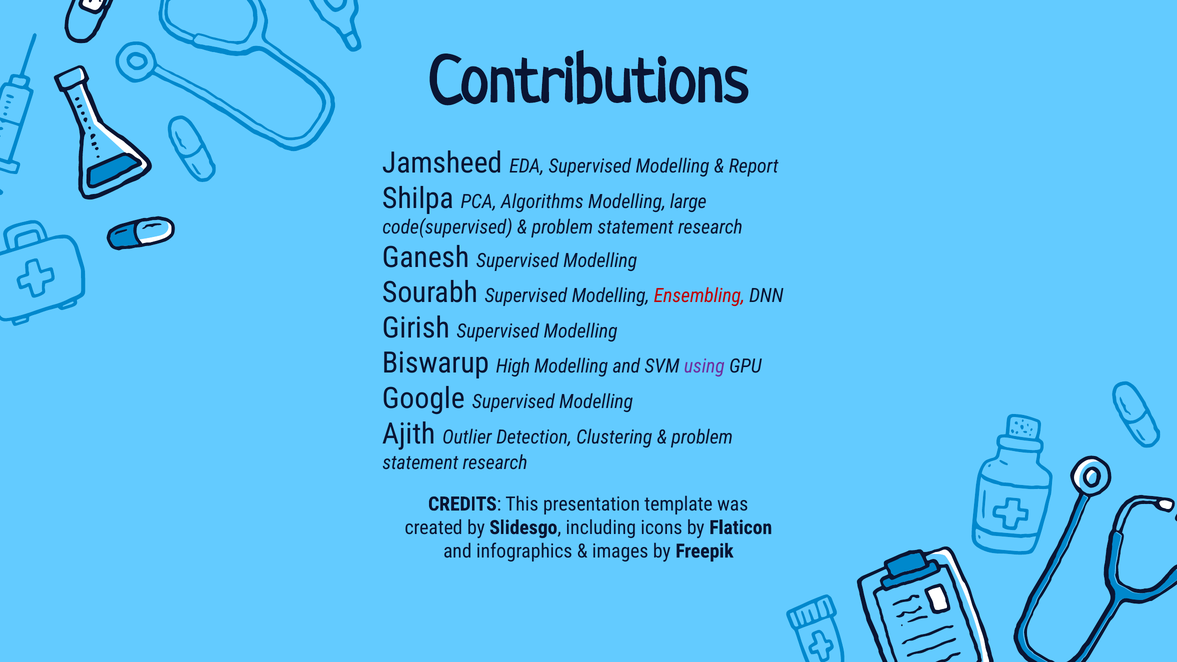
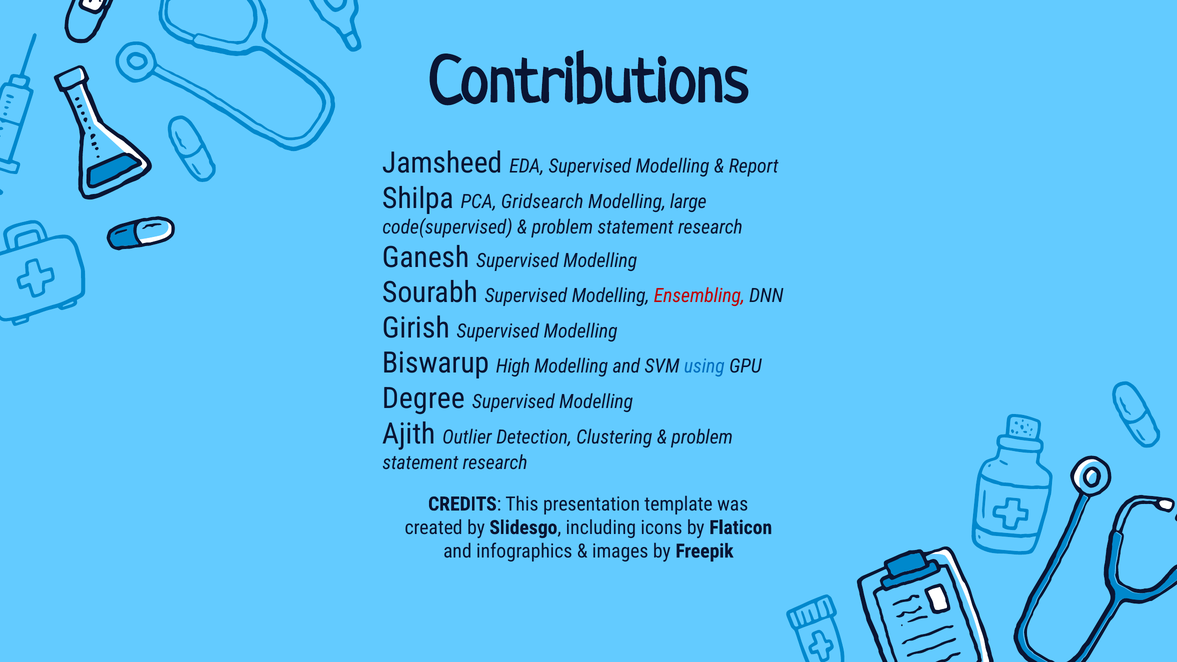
Algorithms: Algorithms -> Gridsearch
using colour: purple -> blue
Google: Google -> Degree
